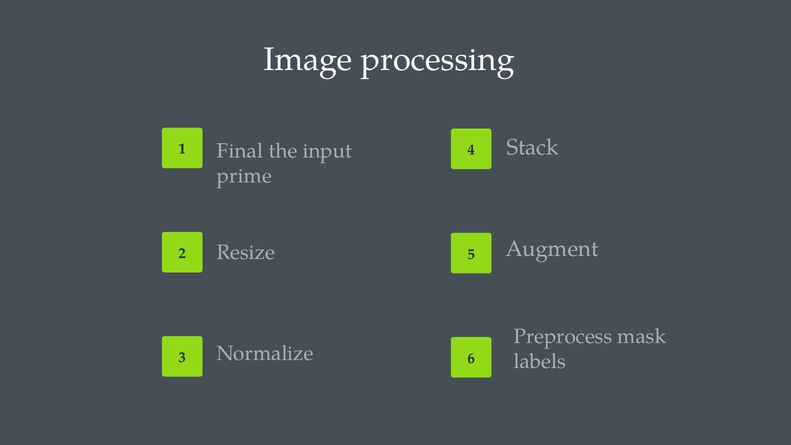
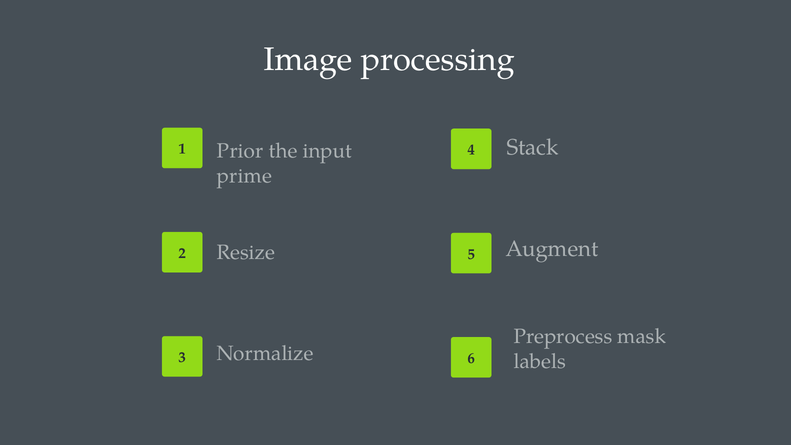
Final: Final -> Prior
